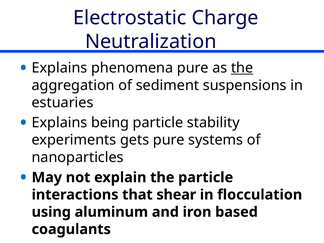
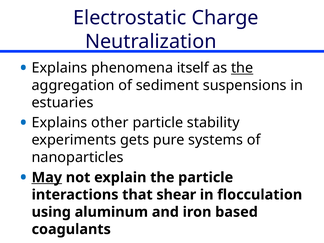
phenomena pure: pure -> itself
being: being -> other
May underline: none -> present
